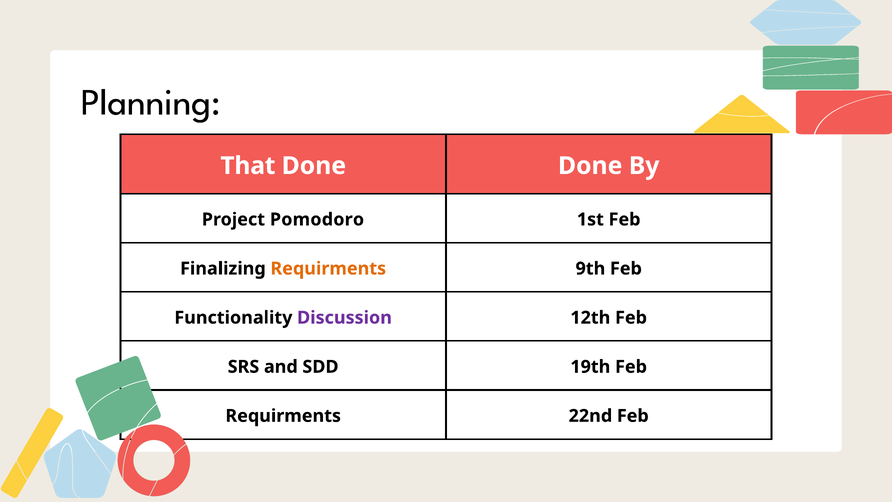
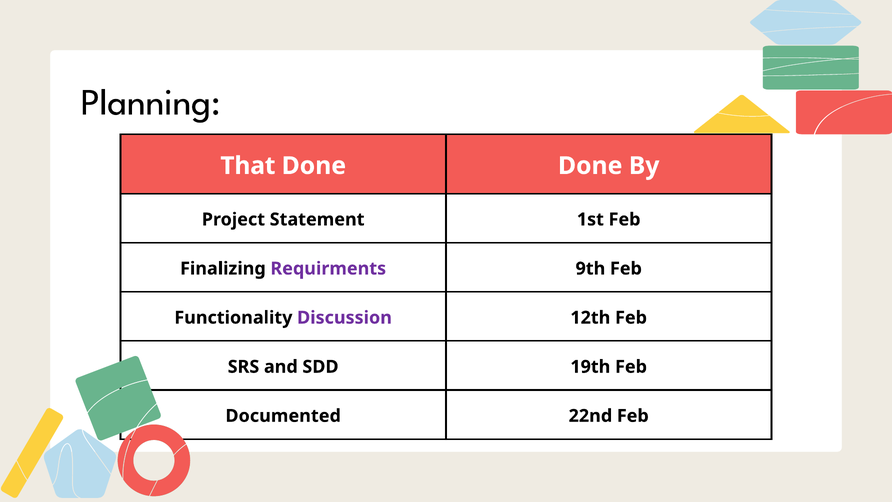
Pomodoro: Pomodoro -> Statement
Requirments at (328, 268) colour: orange -> purple
Requirments at (283, 416): Requirments -> Documented
